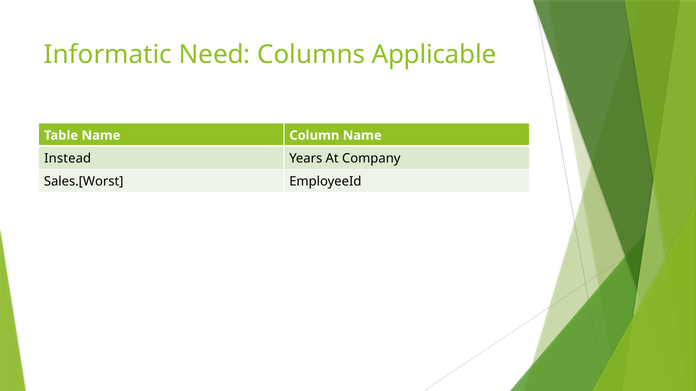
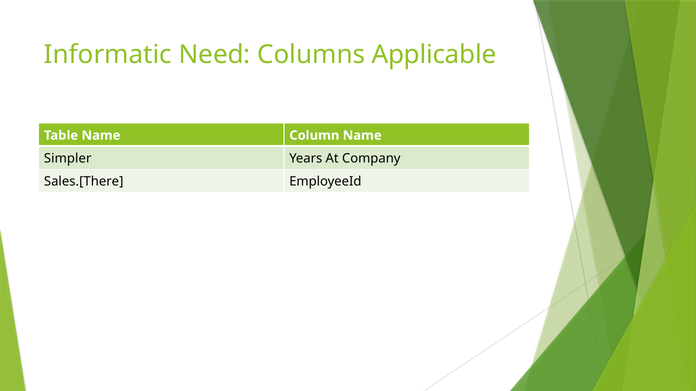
Instead: Instead -> Simpler
Sales.[Worst: Sales.[Worst -> Sales.[There
